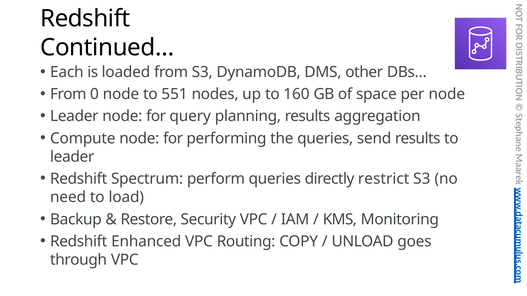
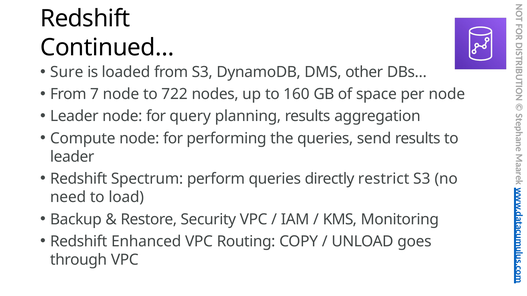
Each: Each -> Sure
0: 0 -> 7
551: 551 -> 722
